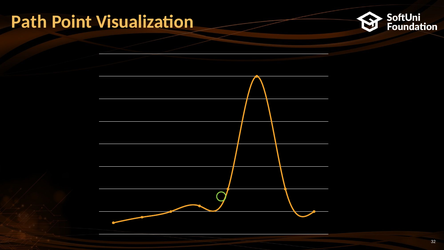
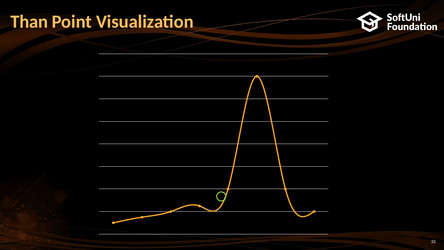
Path: Path -> Than
